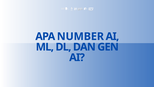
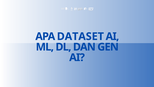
NUMBER: NUMBER -> DATASET
